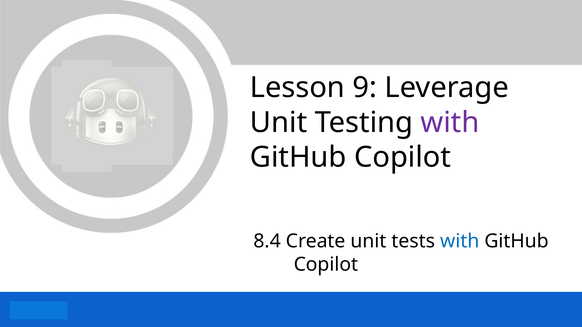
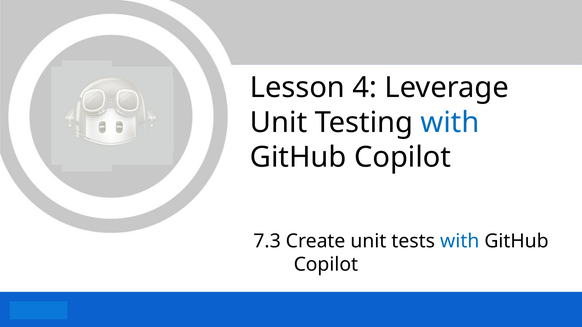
9: 9 -> 4
with at (450, 123) colour: purple -> blue
8.4: 8.4 -> 7.3
